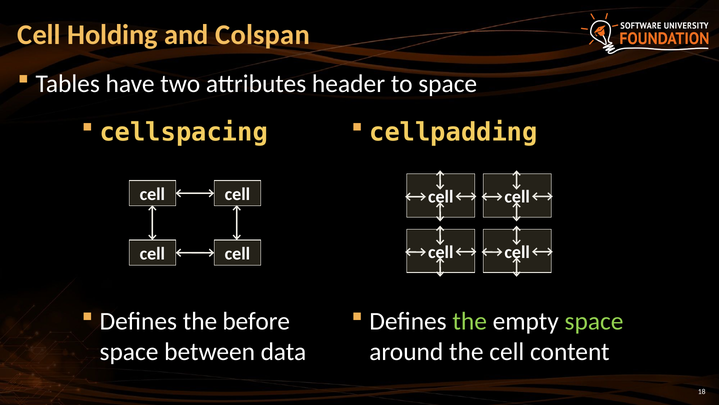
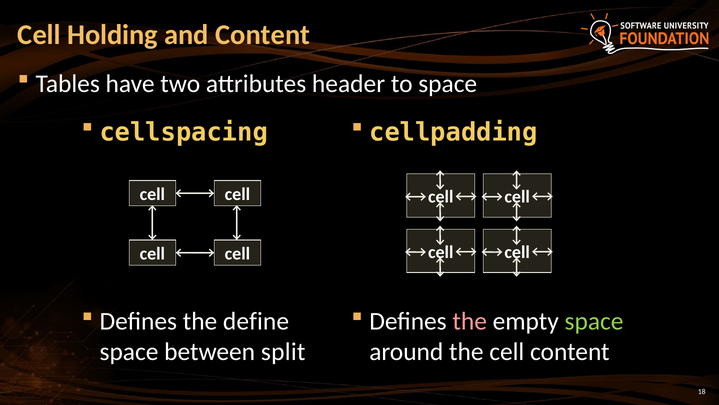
and Colspan: Colspan -> Content
before: before -> define
the at (470, 321) colour: light green -> pink
data: data -> split
